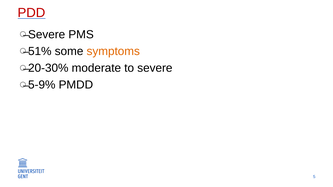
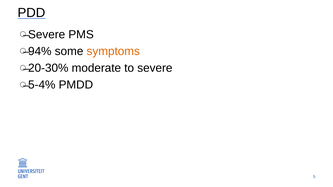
PDD colour: red -> black
51%: 51% -> 94%
5-9%: 5-9% -> 5-4%
